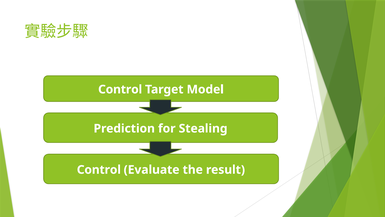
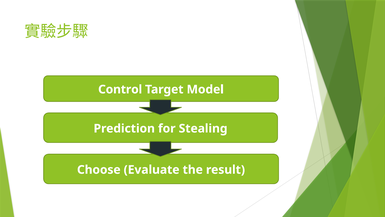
Control at (99, 169): Control -> Choose
